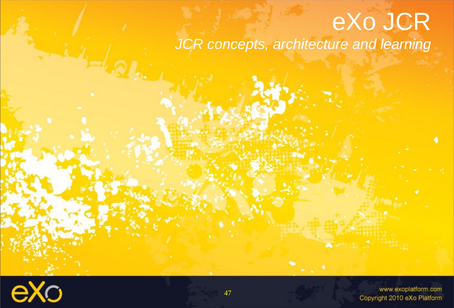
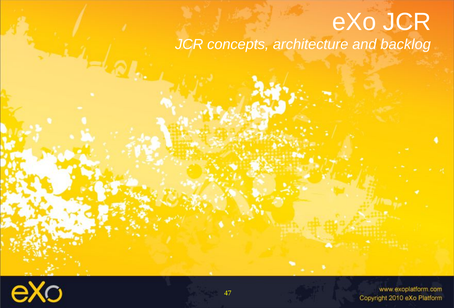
learning: learning -> backlog
